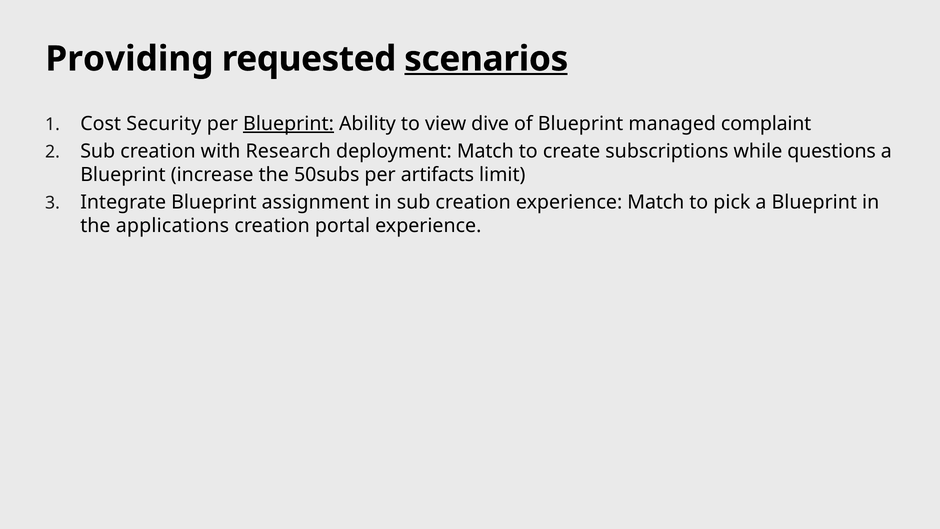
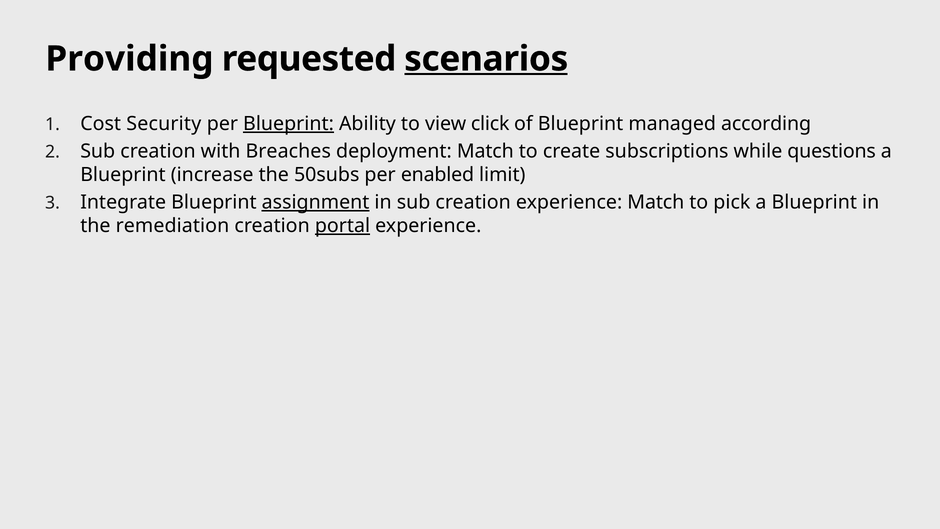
dive: dive -> click
complaint: complaint -> according
Research: Research -> Breaches
artifacts: artifacts -> enabled
assignment underline: none -> present
applications: applications -> remediation
portal underline: none -> present
